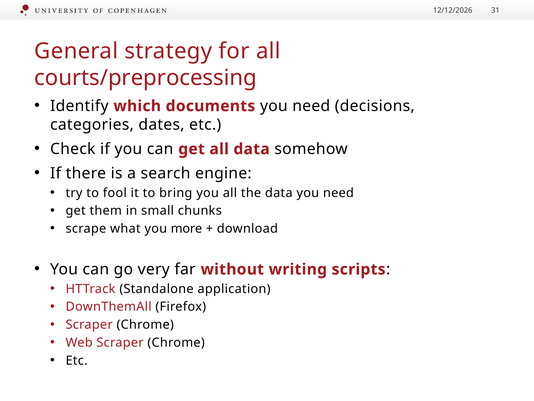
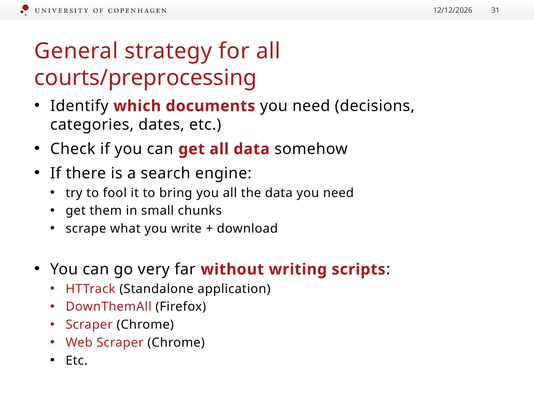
more: more -> write
